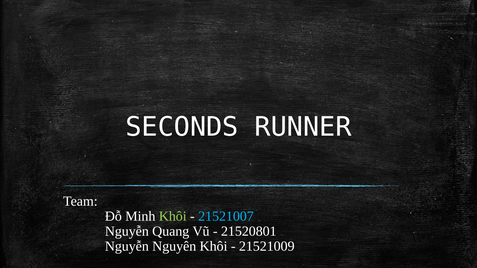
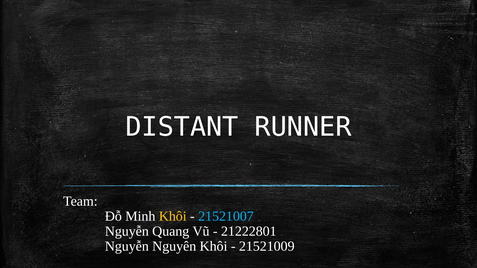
SECONDS: SECONDS -> DISTANT
Khôi at (173, 217) colour: light green -> yellow
21520801: 21520801 -> 21222801
